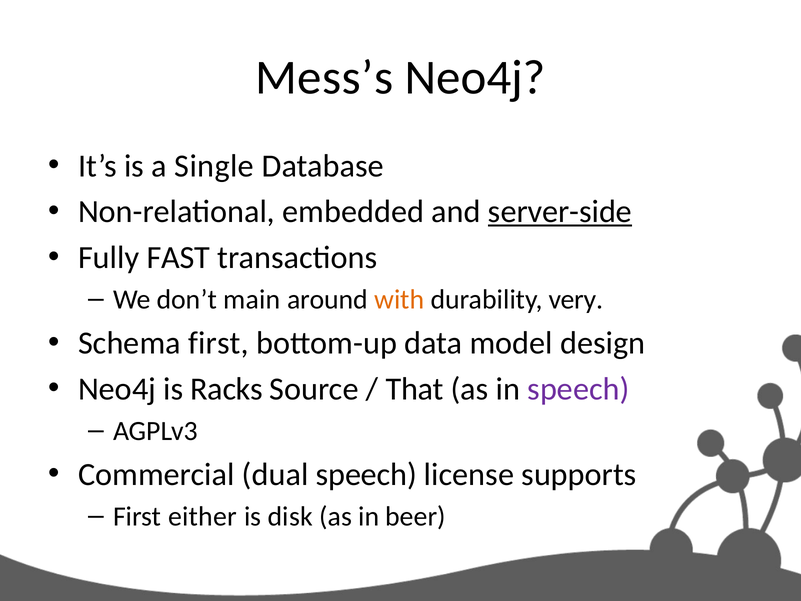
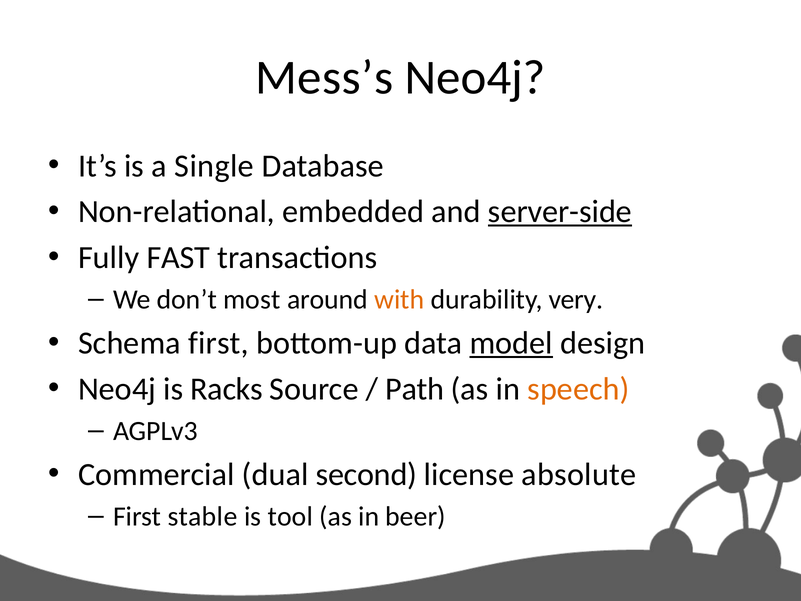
main: main -> most
model underline: none -> present
That: That -> Path
speech at (578, 389) colour: purple -> orange
dual speech: speech -> second
supports: supports -> absolute
either: either -> stable
disk: disk -> tool
